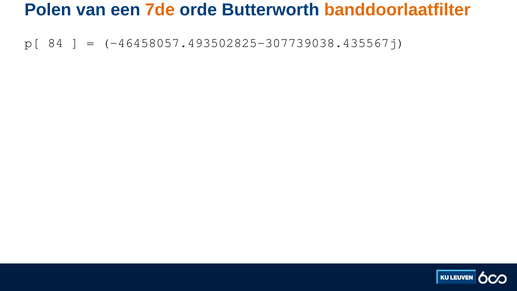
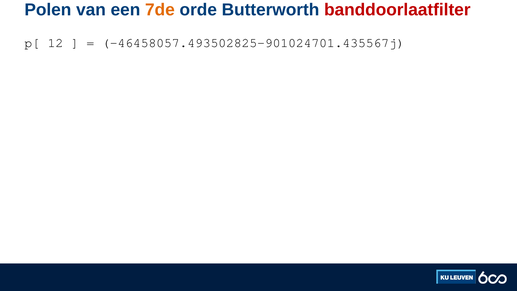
banddoorlaatfilter colour: orange -> red
84: 84 -> 12
-46458057.493502825-307739038.435567j: -46458057.493502825-307739038.435567j -> -46458057.493502825-901024701.435567j
